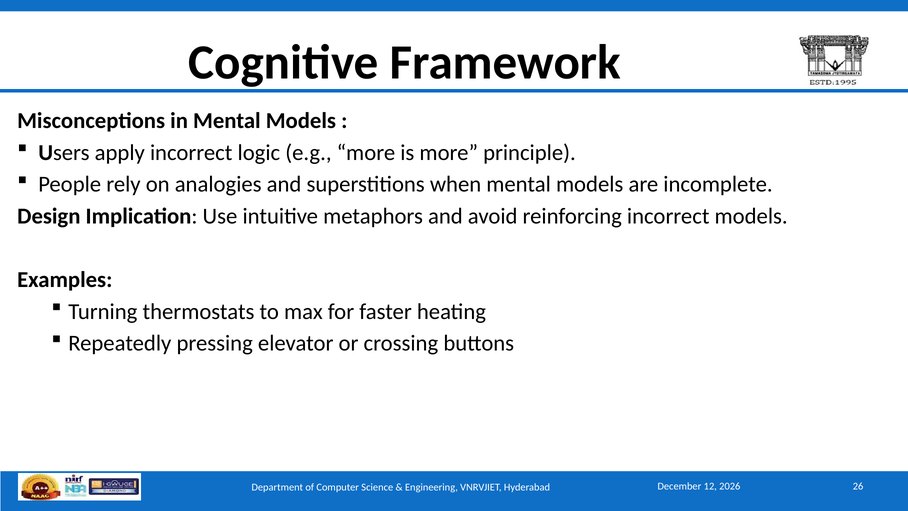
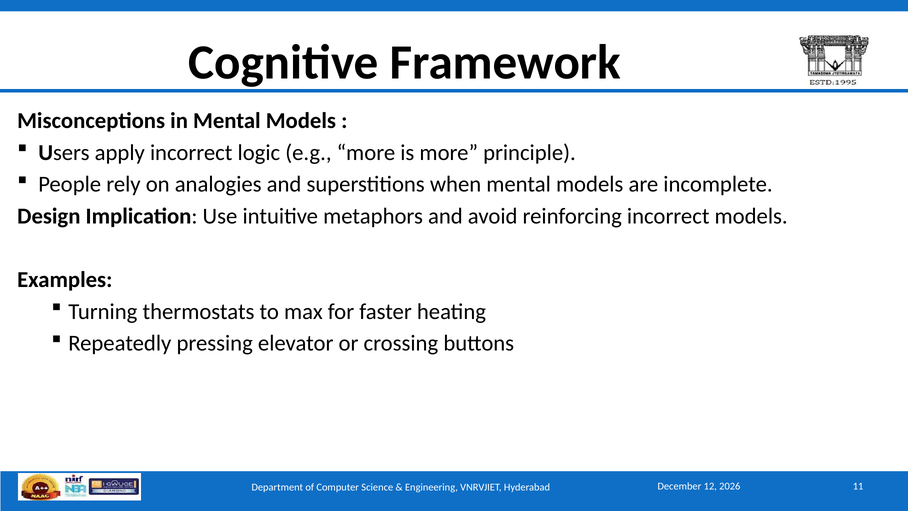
26: 26 -> 11
